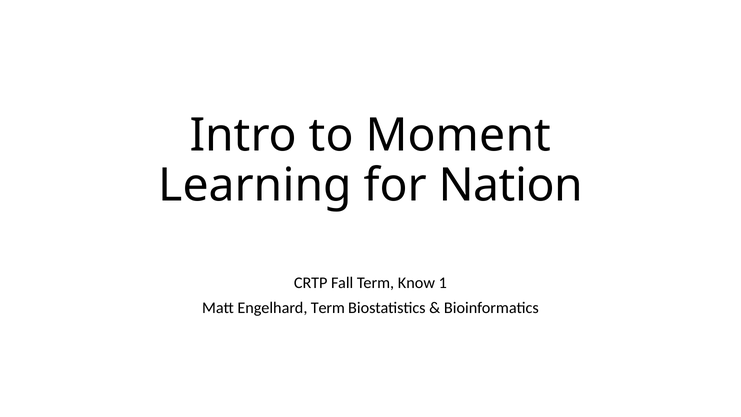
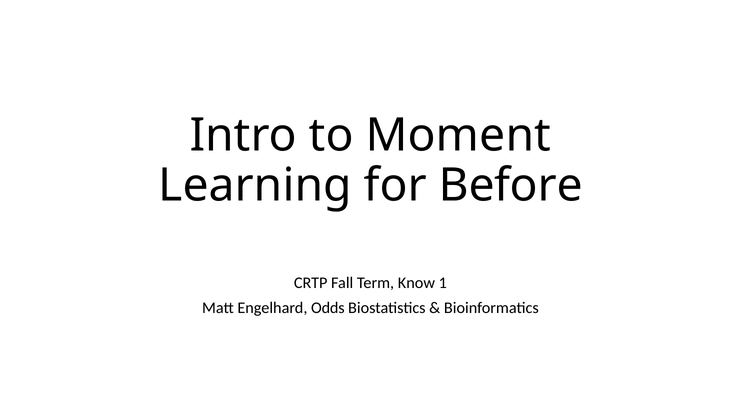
Nation: Nation -> Before
Engelhard Term: Term -> Odds
